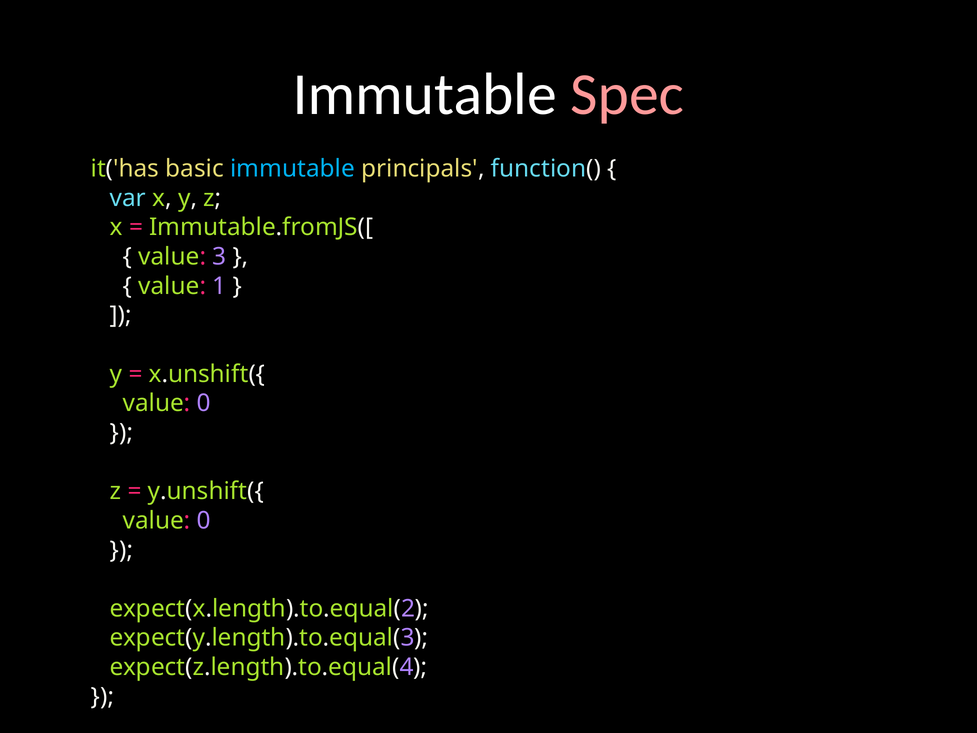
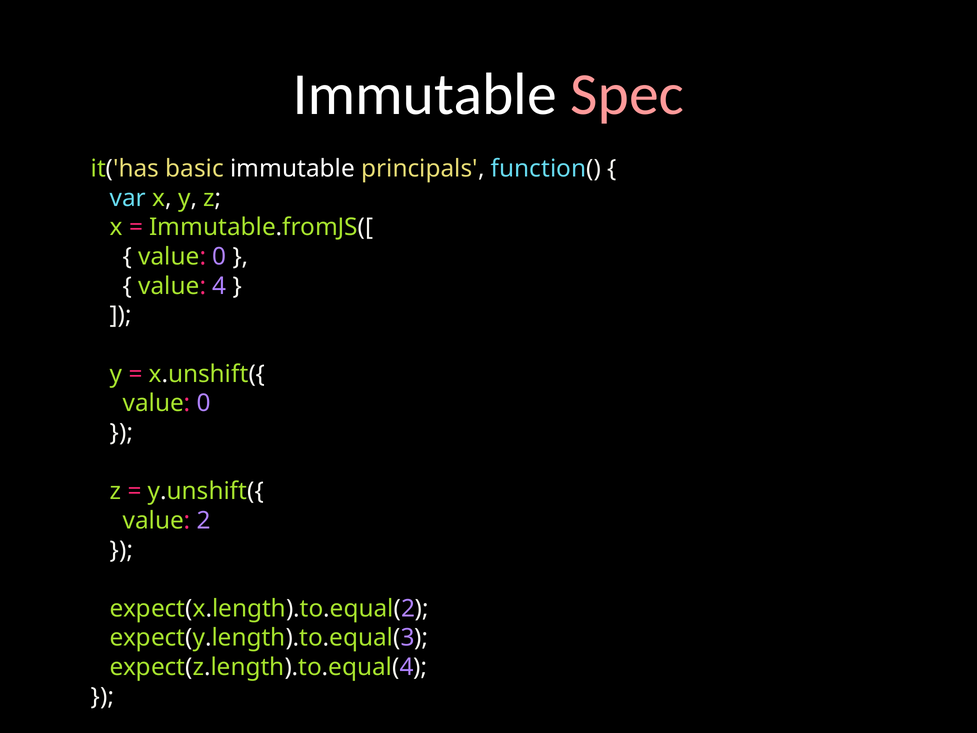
immutable at (292, 169) colour: light blue -> white
3 at (219, 257): 3 -> 0
1: 1 -> 4
0 at (204, 520): 0 -> 2
